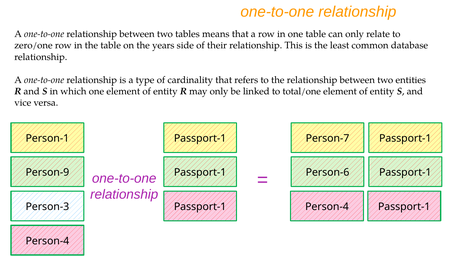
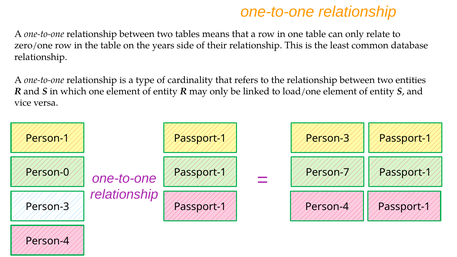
total/one: total/one -> load/one
Person-1 Passport-1 Person-7: Person-7 -> Person-3
Person-9: Person-9 -> Person-0
Person-6: Person-6 -> Person-7
